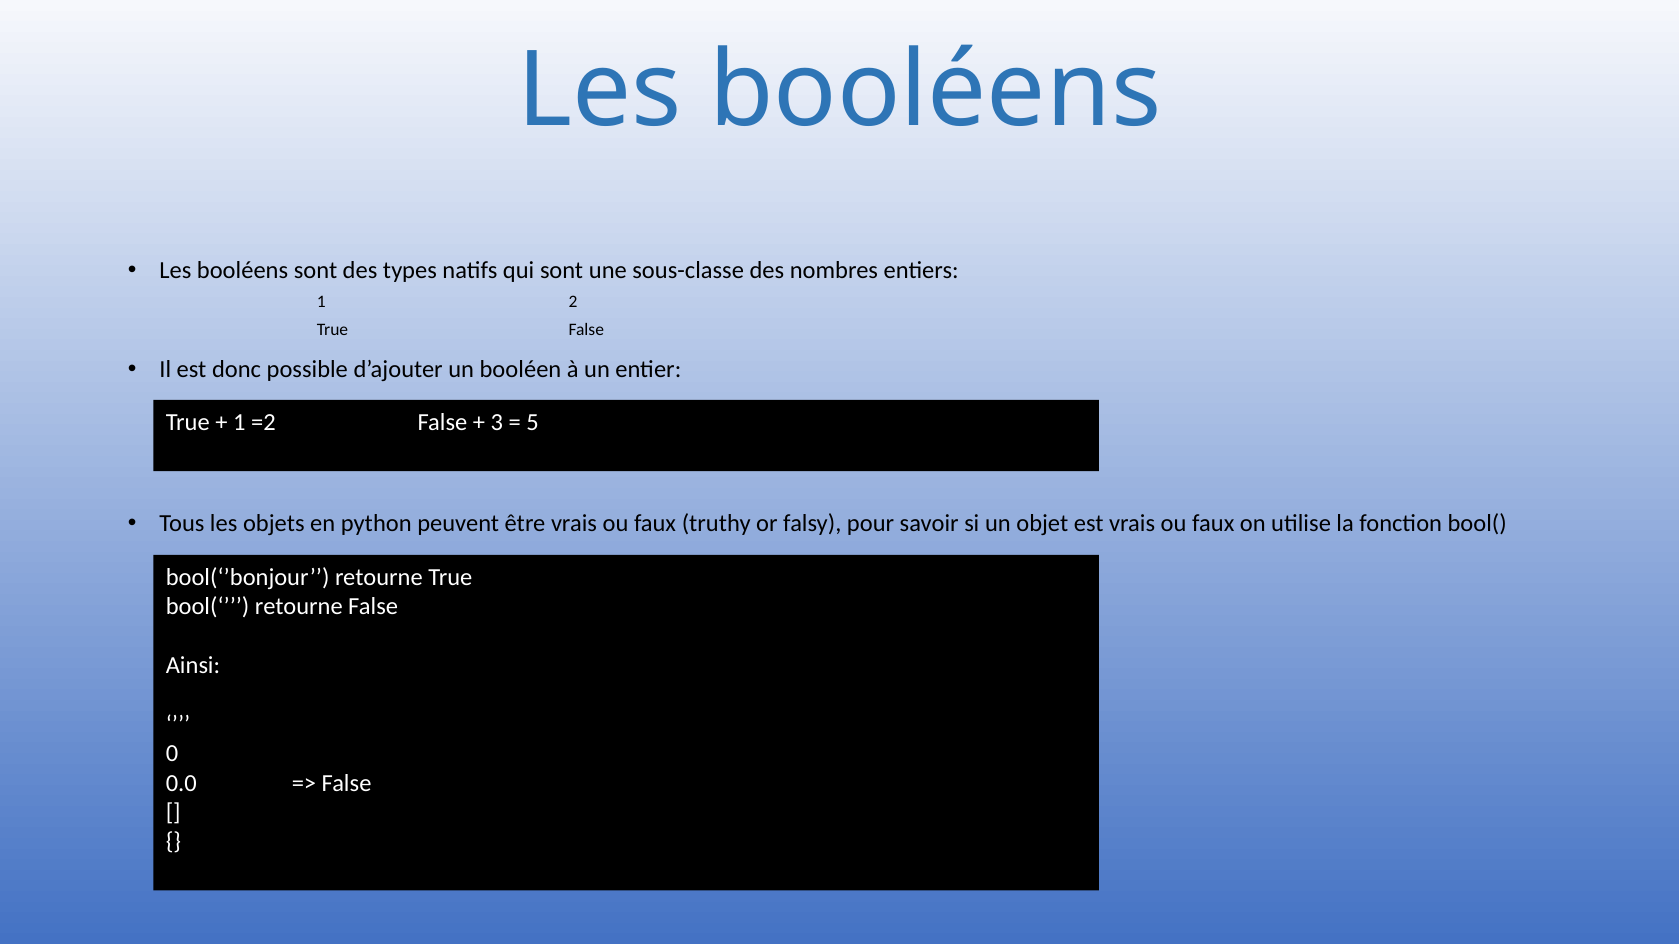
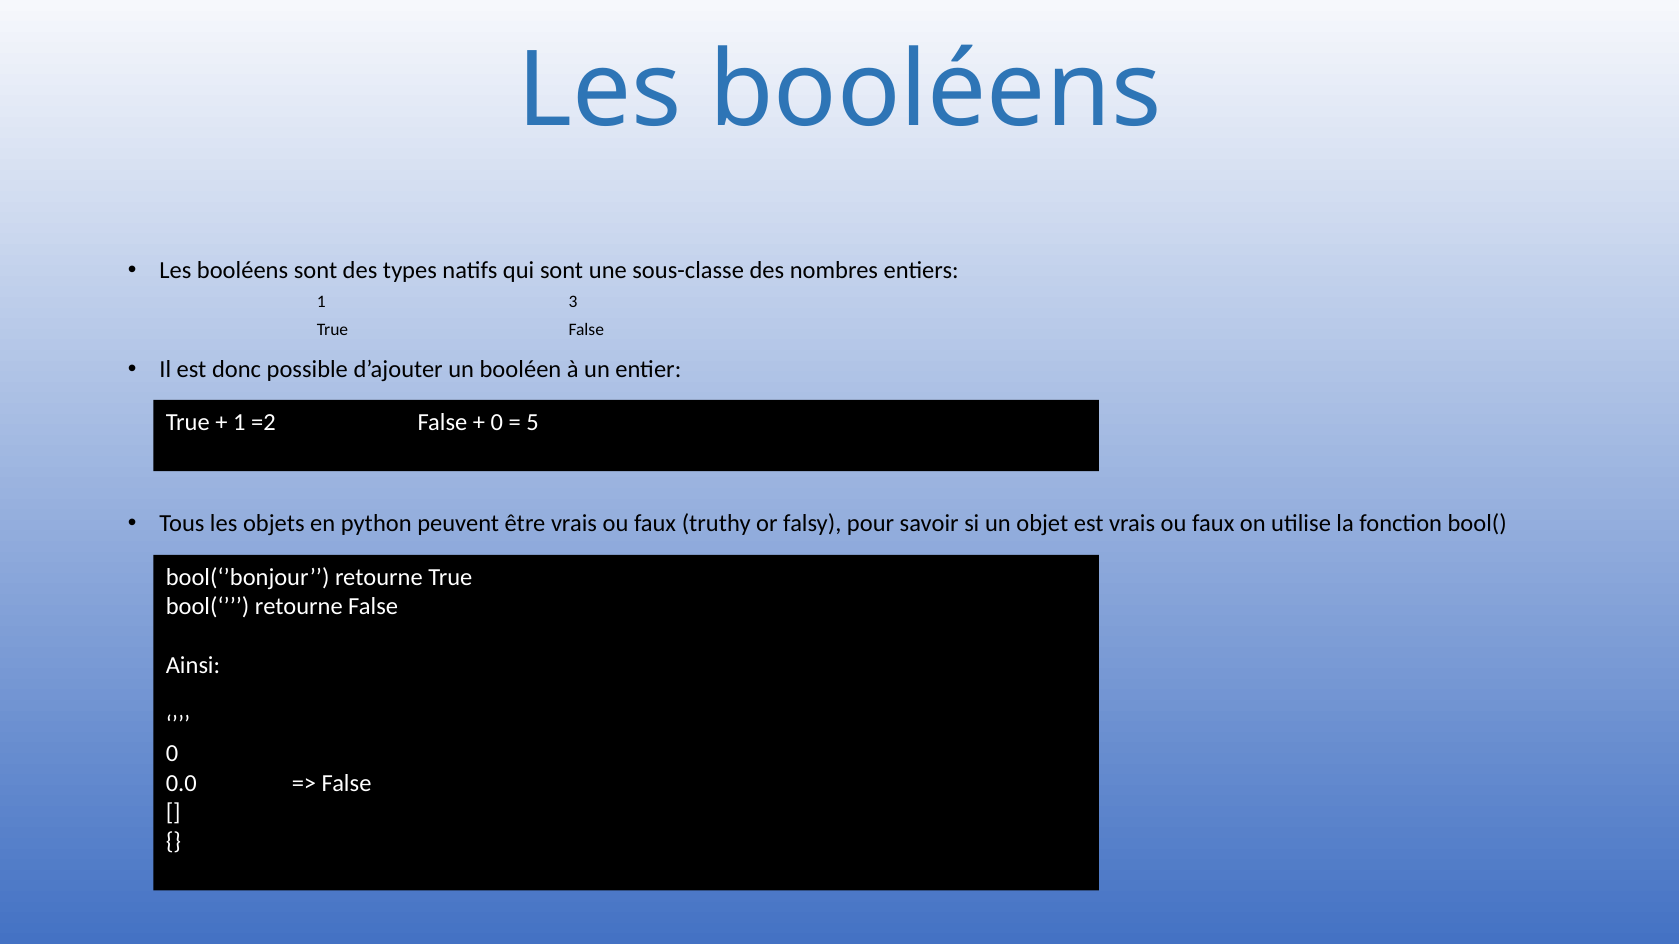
2: 2 -> 3
3 at (497, 423): 3 -> 0
